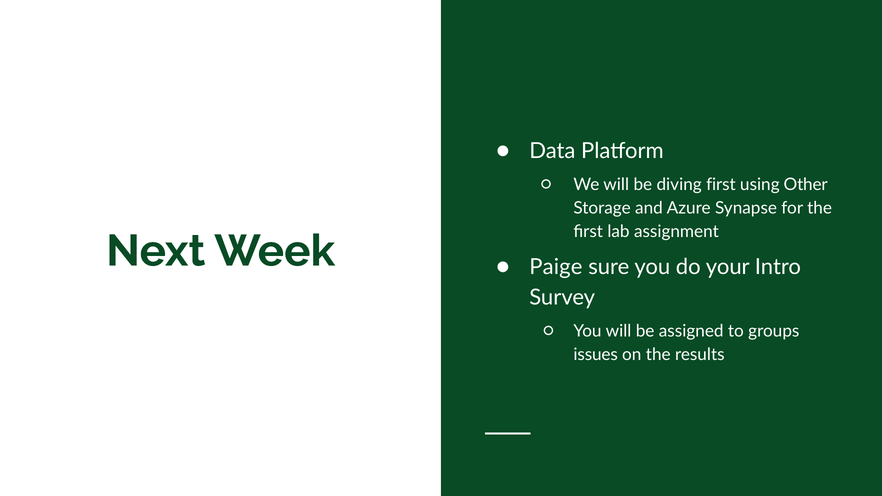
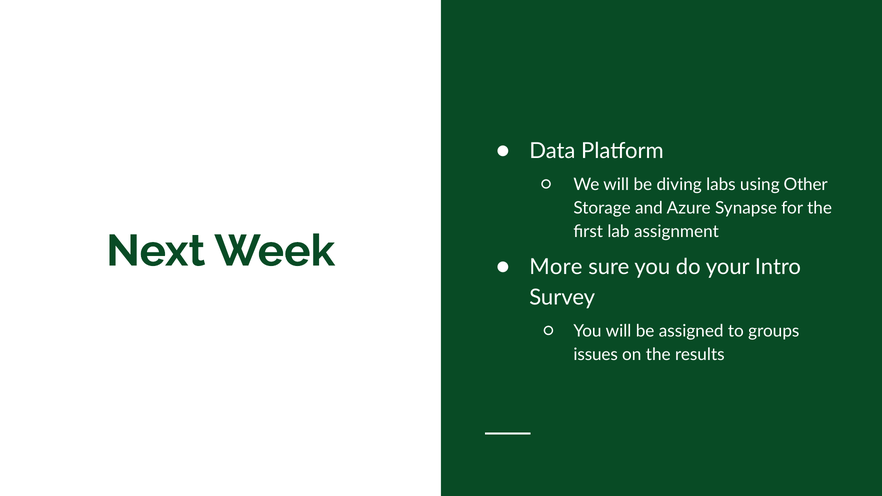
diving first: first -> labs
Paige: Paige -> More
